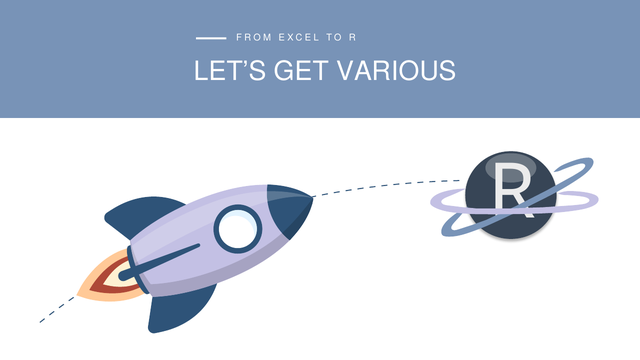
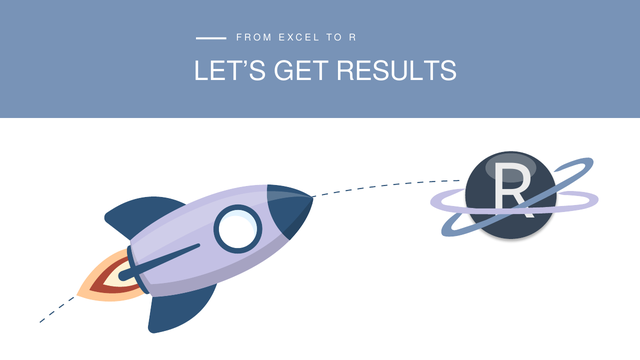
VARIOUS: VARIOUS -> RESULTS
